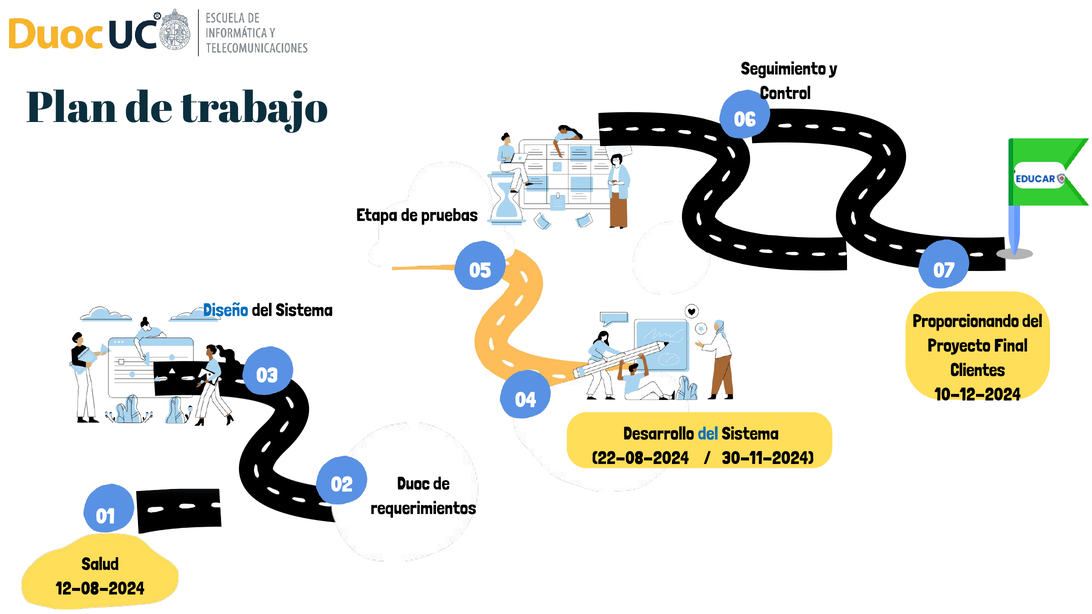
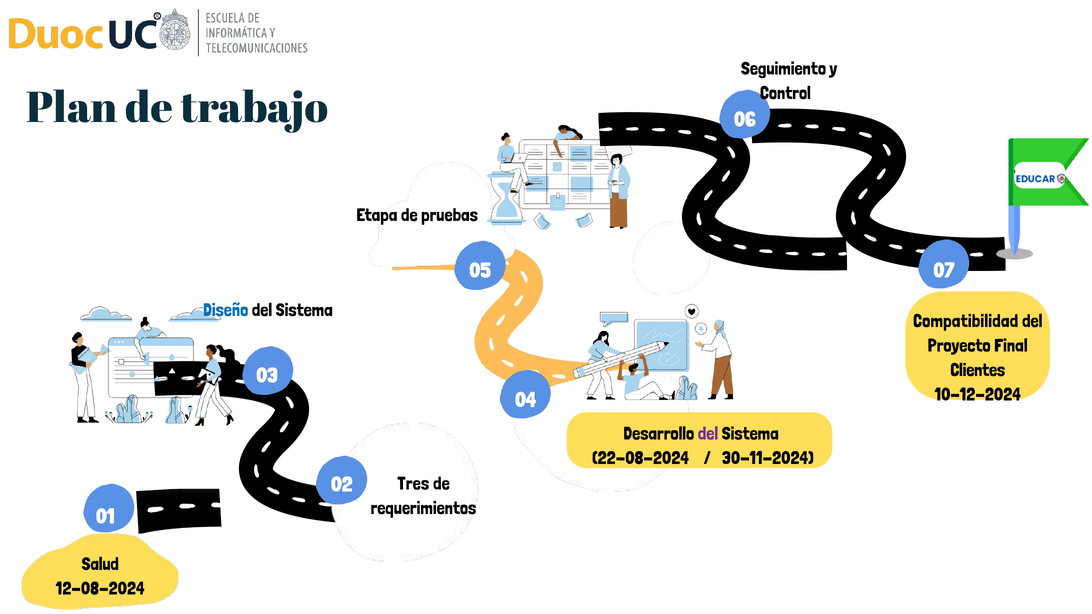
Proporcionando: Proporcionando -> Compatibilidad
del at (708, 434) colour: blue -> purple
Duoc: Duoc -> Tres
